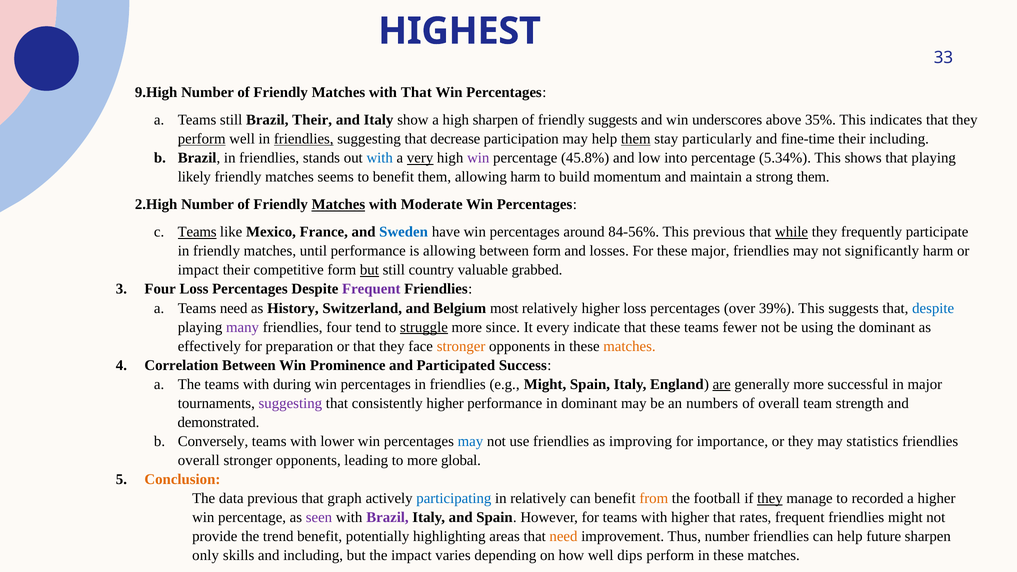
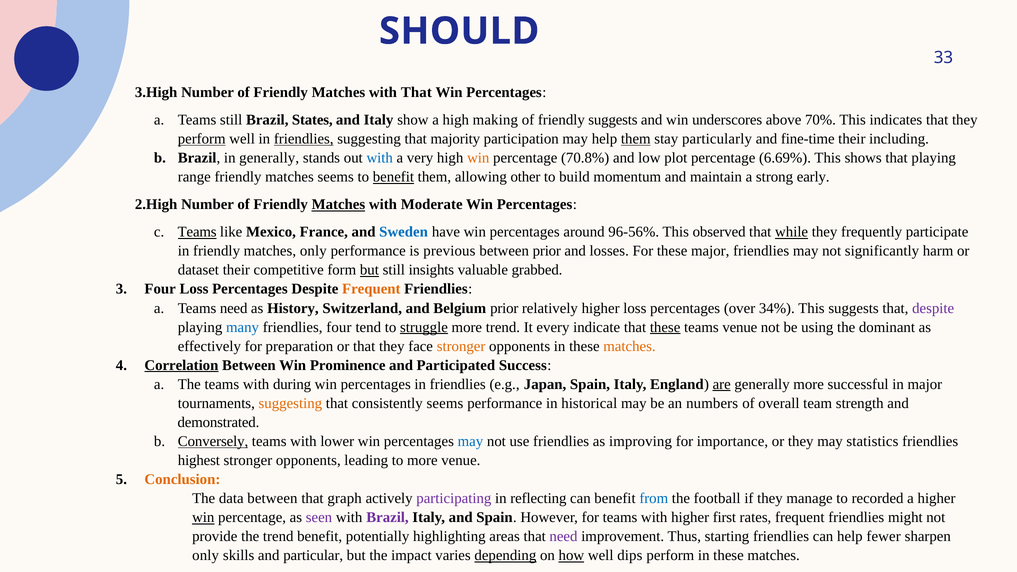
HIGHEST: HIGHEST -> SHOULD
9.High: 9.High -> 3.High
Brazil Their: Their -> States
high sharpen: sharpen -> making
35%: 35% -> 70%
decrease: decrease -> majority
Brazil in friendlies: friendlies -> generally
very underline: present -> none
win at (478, 158) colour: purple -> orange
45.8%: 45.8% -> 70.8%
into: into -> plot
5.34%: 5.34% -> 6.69%
likely: likely -> range
benefit at (393, 177) underline: none -> present
allowing harm: harm -> other
strong them: them -> early
84-56%: 84-56% -> 96-56%
This previous: previous -> observed
matches until: until -> only
is allowing: allowing -> previous
between form: form -> prior
impact at (198, 270): impact -> dataset
country: country -> insights
Frequent at (371, 289) colour: purple -> orange
Belgium most: most -> prior
39%: 39% -> 34%
despite at (933, 308) colour: blue -> purple
many colour: purple -> blue
more since: since -> trend
these at (665, 327) underline: none -> present
teams fewer: fewer -> venue
Correlation underline: none -> present
e.g Might: Might -> Japan
suggesting at (290, 403) colour: purple -> orange
consistently higher: higher -> seems
in dominant: dominant -> historical
Conversely underline: none -> present
overall at (199, 460): overall -> highest
more global: global -> venue
data previous: previous -> between
participating colour: blue -> purple
in relatively: relatively -> reflecting
from colour: orange -> blue
they at (770, 499) underline: present -> none
win at (203, 518) underline: none -> present
higher that: that -> first
need at (563, 537) colour: orange -> purple
Thus number: number -> starting
future: future -> fewer
and including: including -> particular
depending underline: none -> present
how underline: none -> present
